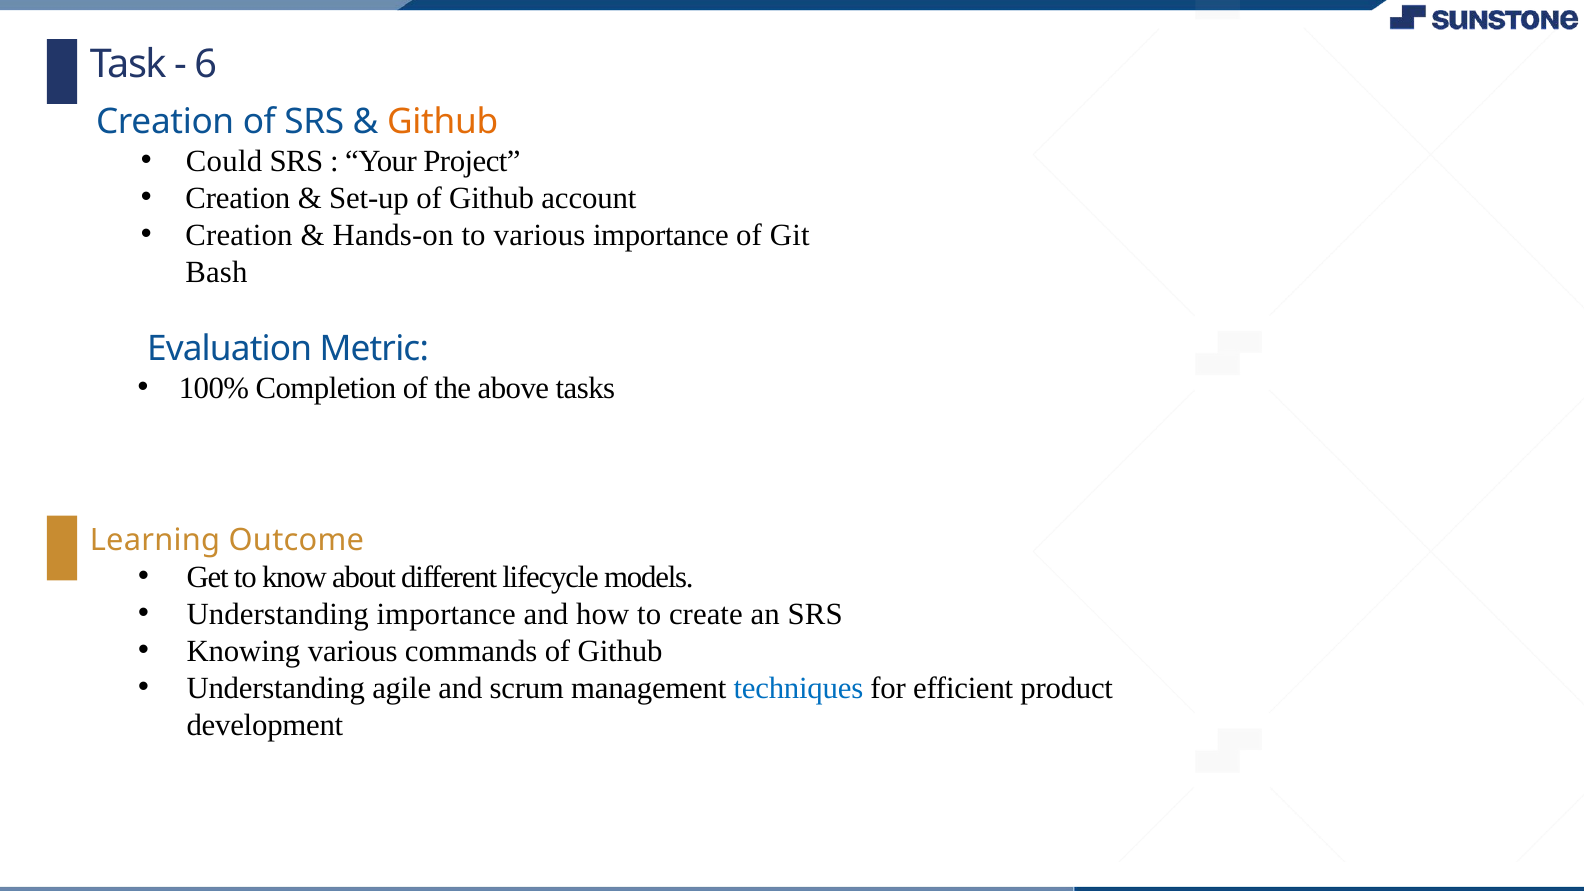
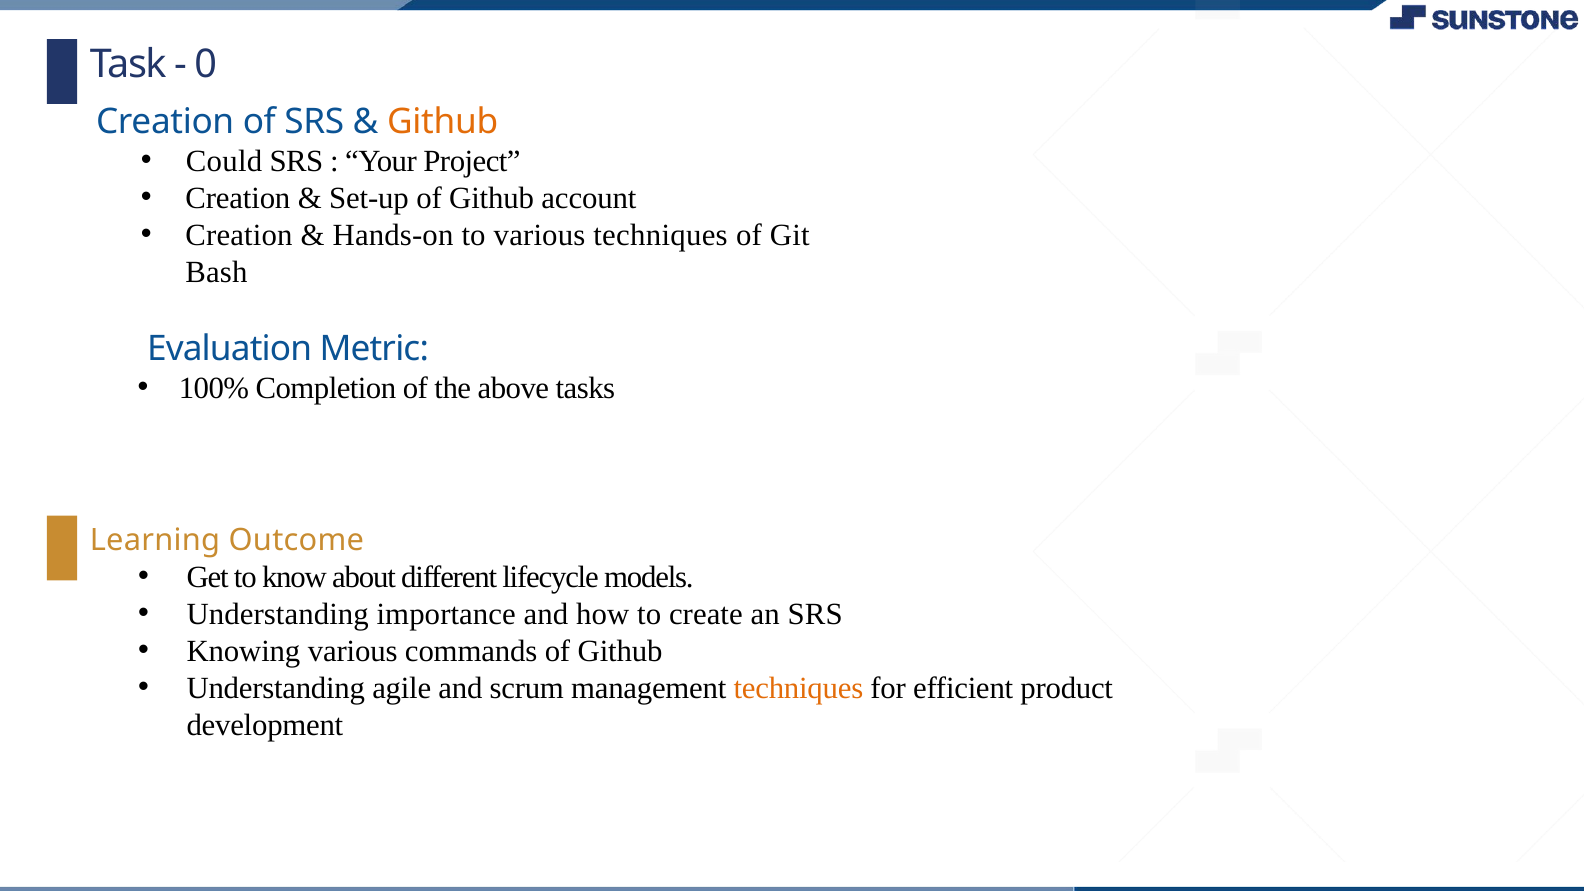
6: 6 -> 0
various importance: importance -> techniques
techniques at (798, 688) colour: blue -> orange
